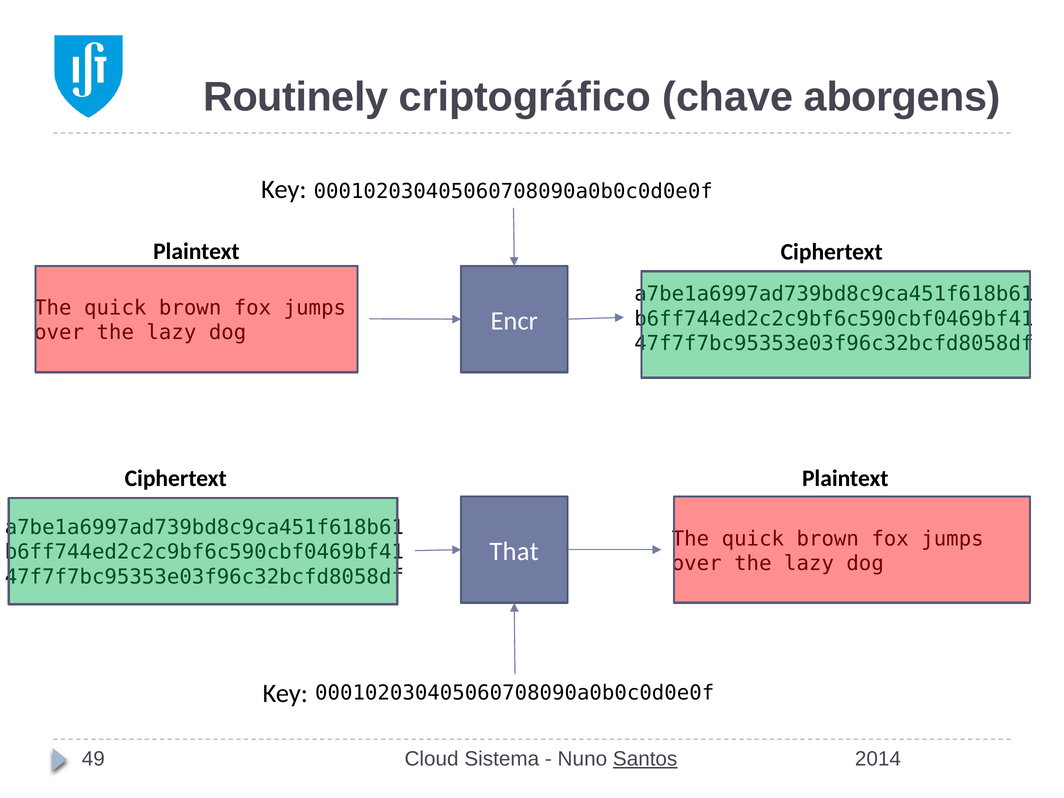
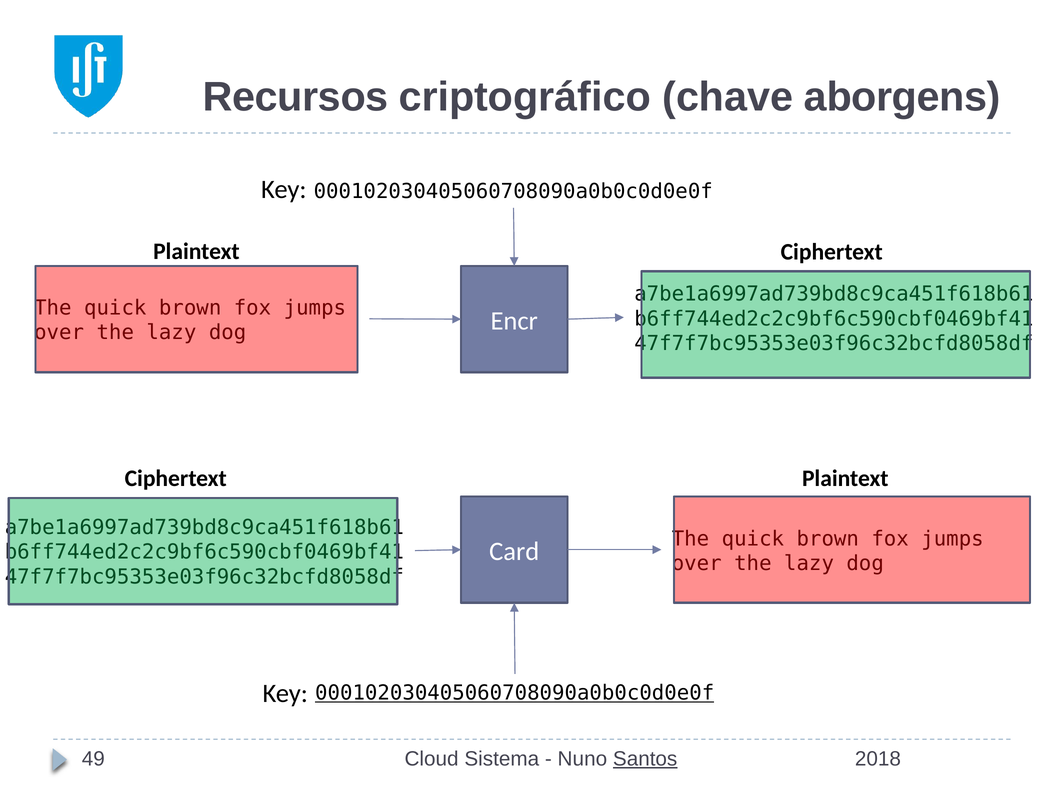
Routinely: Routinely -> Recursos
That: That -> Card
000102030405060708090a0b0c0d0e0f at (515, 693) underline: none -> present
2014: 2014 -> 2018
